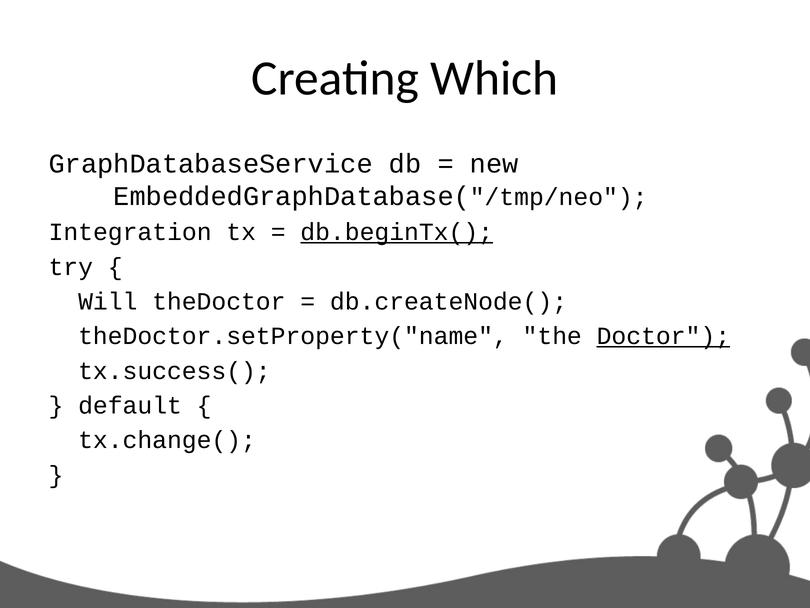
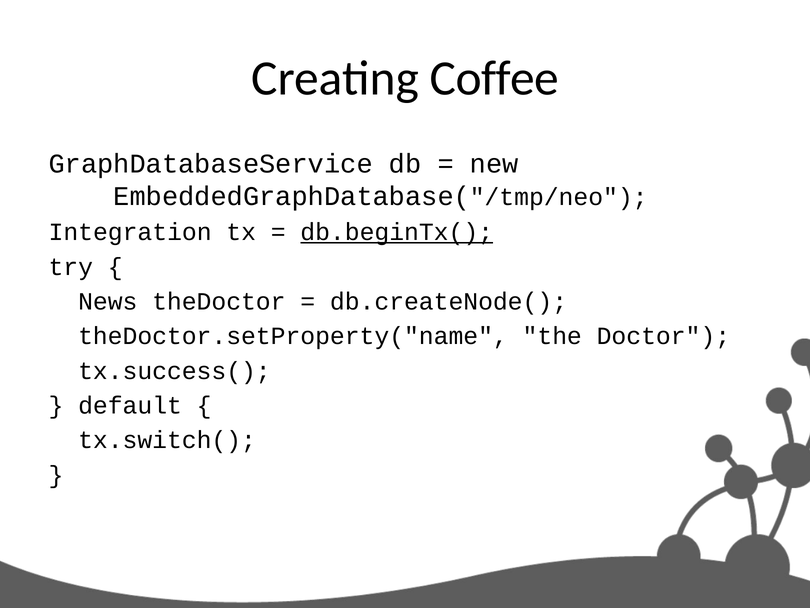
Which: Which -> Coffee
Will: Will -> News
Doctor underline: present -> none
tx.change(: tx.change( -> tx.switch(
